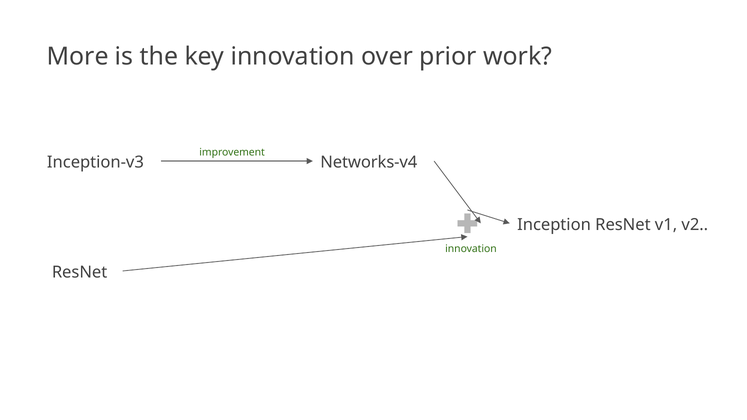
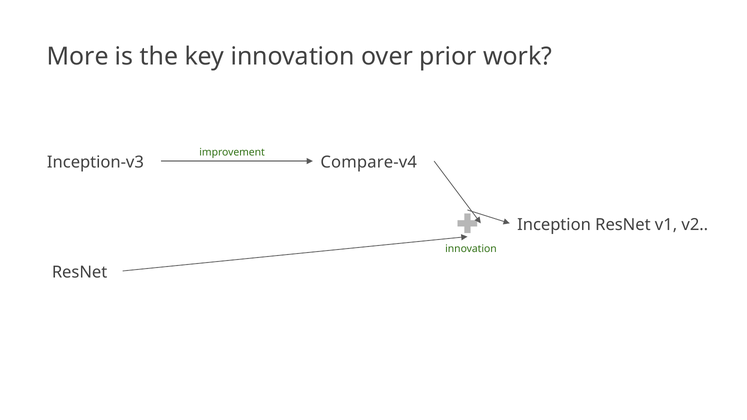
Networks-v4: Networks-v4 -> Compare-v4
